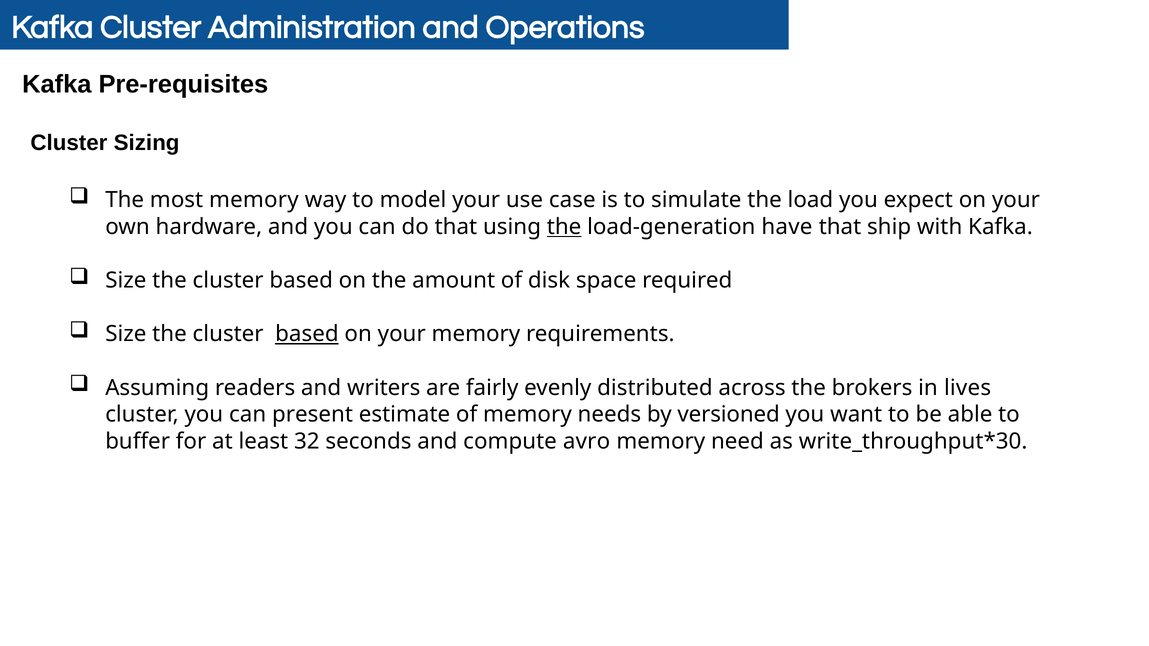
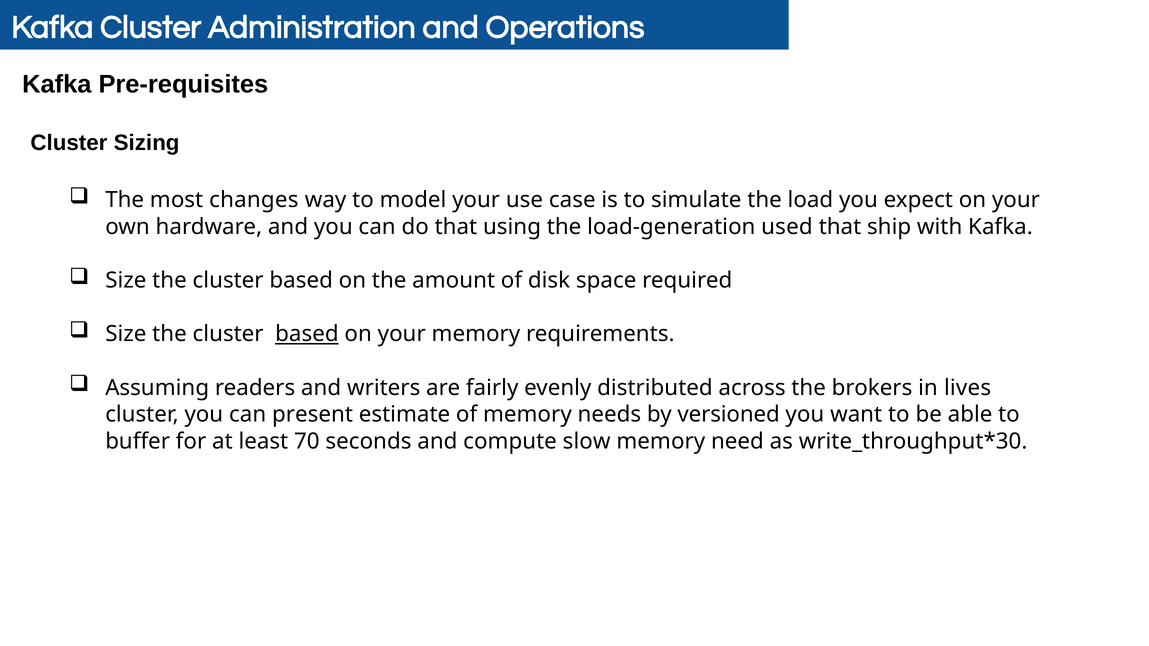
most memory: memory -> changes
the at (564, 227) underline: present -> none
have: have -> used
32: 32 -> 70
avro: avro -> slow
